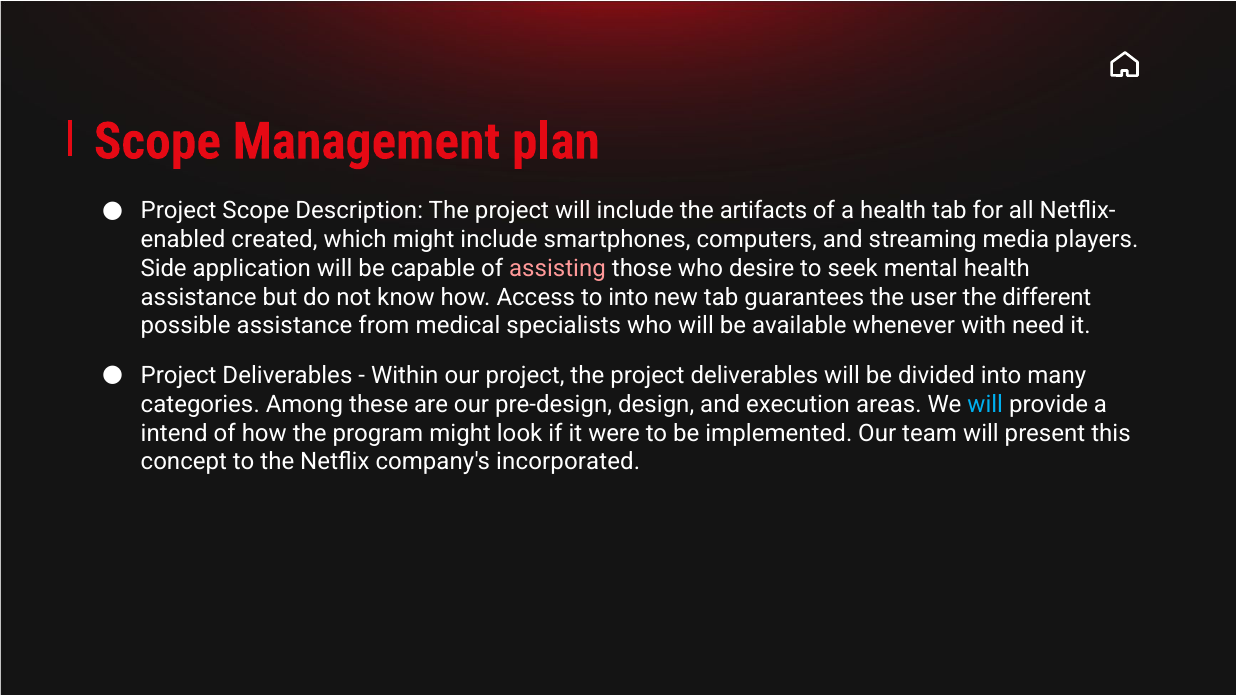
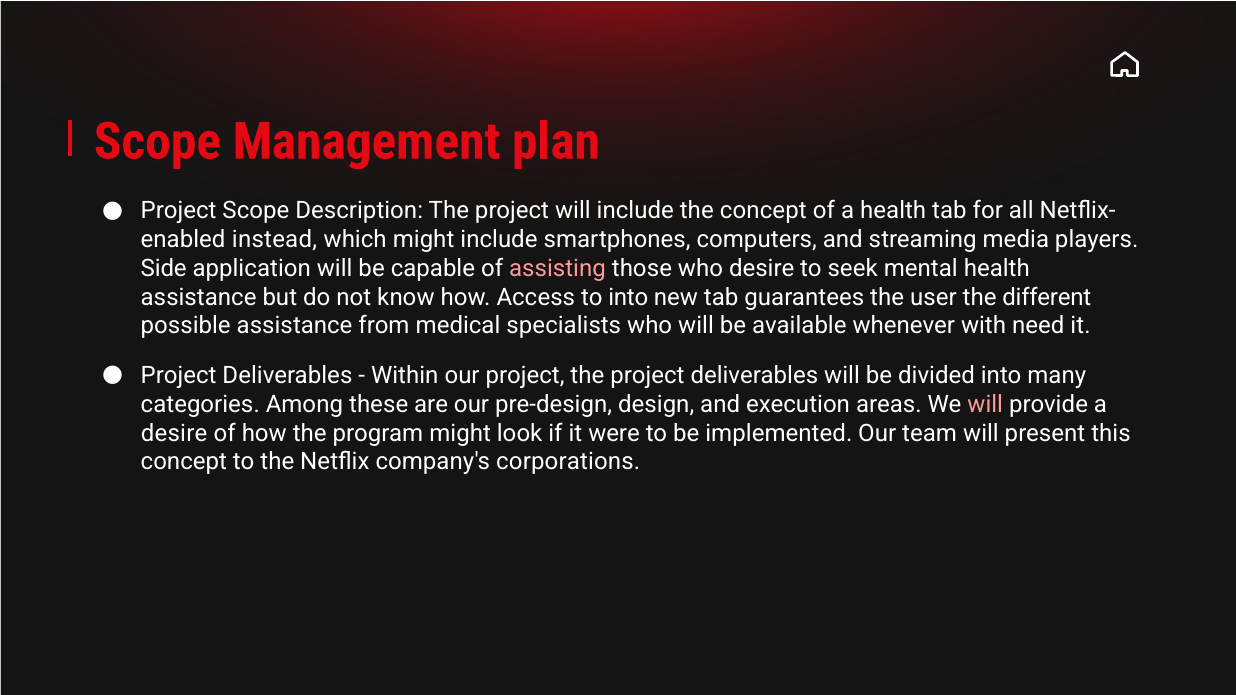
the artifacts: artifacts -> concept
created: created -> instead
will at (985, 404) colour: light blue -> pink
intend at (174, 433): intend -> desire
incorporated: incorporated -> corporations
